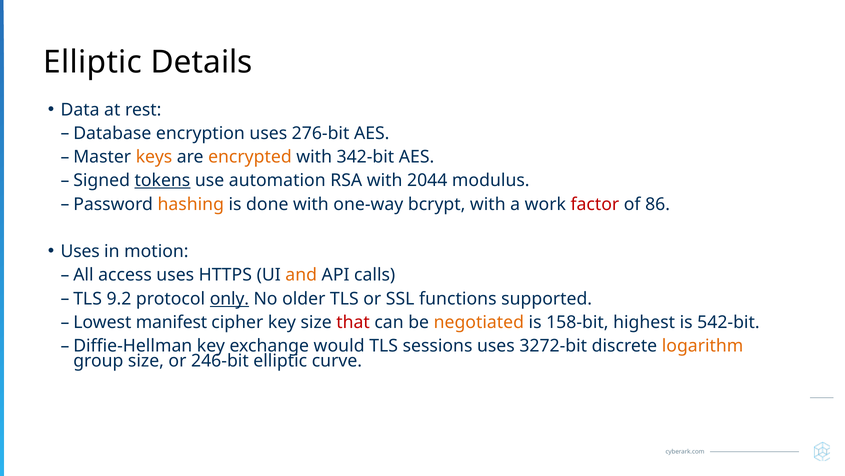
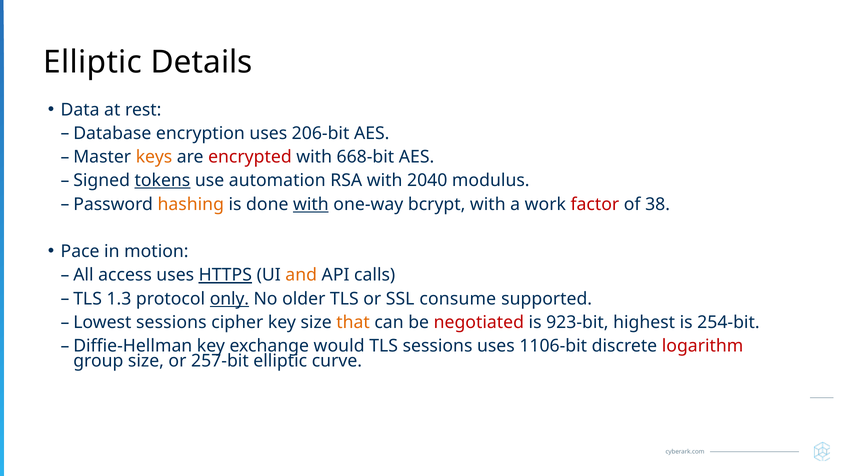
276-bit: 276-bit -> 206-bit
encrypted colour: orange -> red
342-bit: 342-bit -> 668-bit
2044: 2044 -> 2040
with at (311, 204) underline: none -> present
86: 86 -> 38
Uses at (80, 251): Uses -> Pace
HTTPS underline: none -> present
9.2: 9.2 -> 1.3
functions: functions -> consume
Lowest manifest: manifest -> sessions
that colour: red -> orange
negotiated colour: orange -> red
158-bit: 158-bit -> 923-bit
542-bit: 542-bit -> 254-bit
3272-bit: 3272-bit -> 1106-bit
logarithm colour: orange -> red
246-bit: 246-bit -> 257-bit
